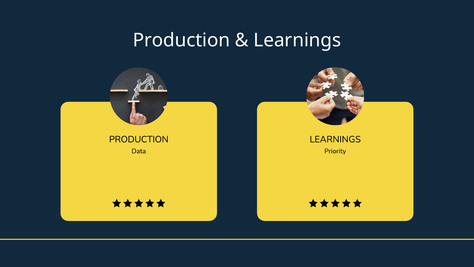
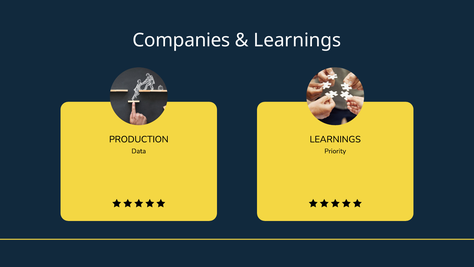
Production at (181, 40): Production -> Companies
